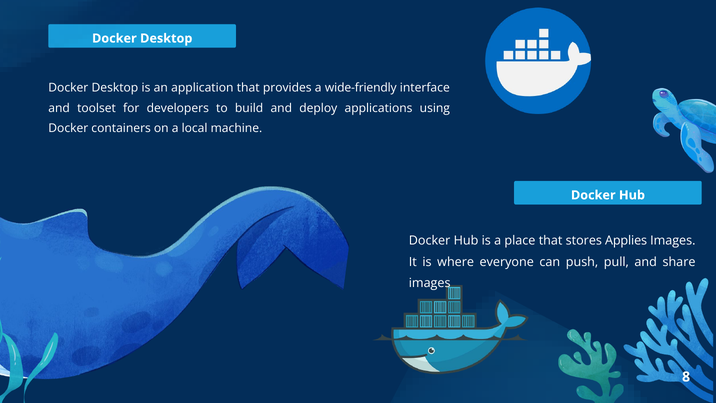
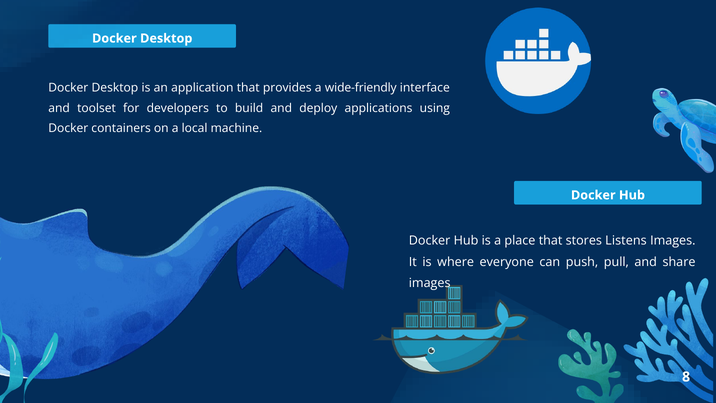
Applies: Applies -> Listens
